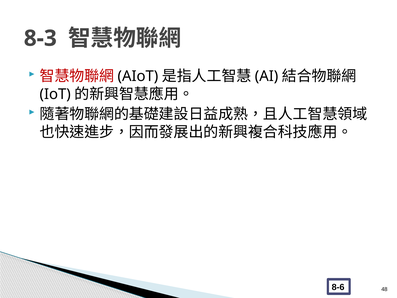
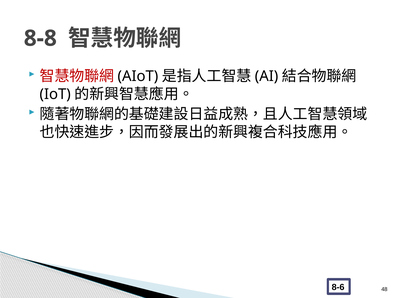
8-3: 8-3 -> 8-8
